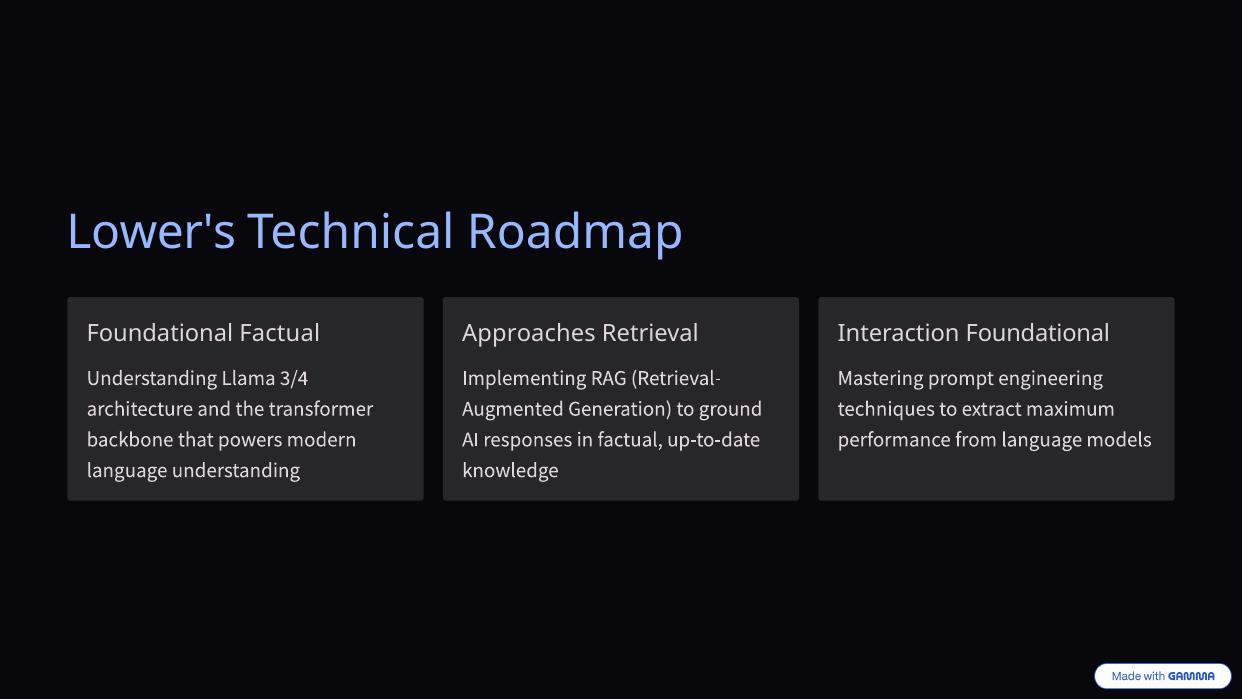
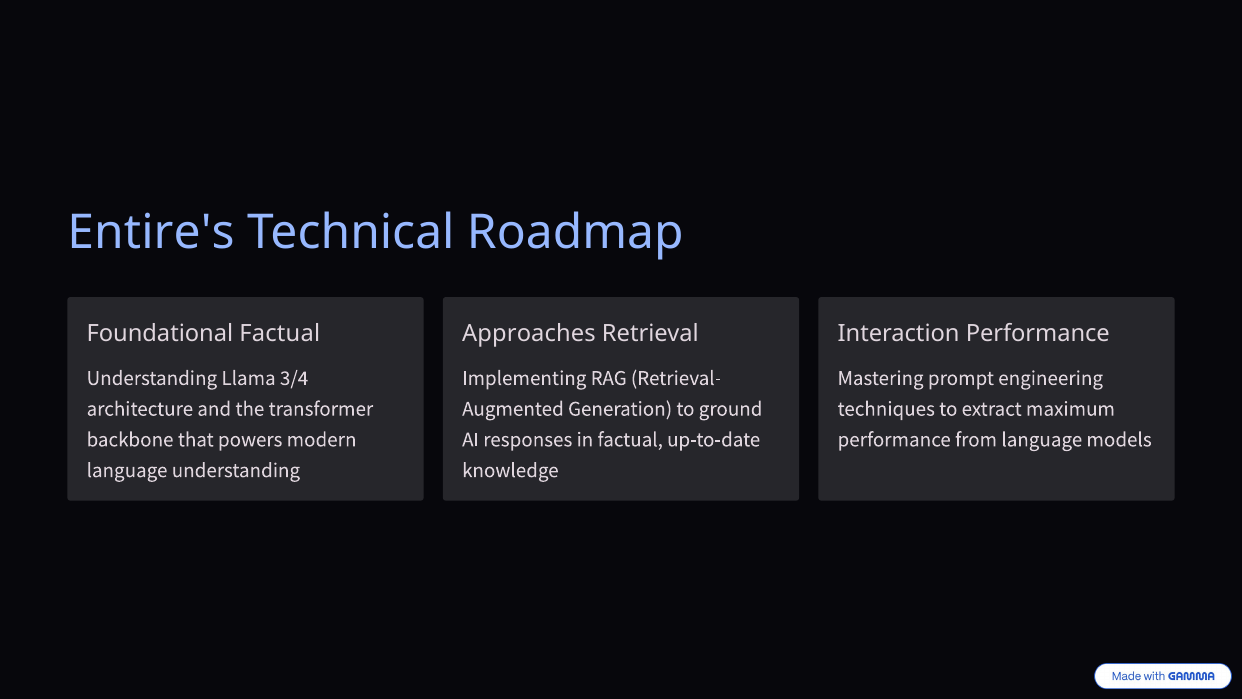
Lower's: Lower's -> Entire's
Interaction Foundational: Foundational -> Performance
